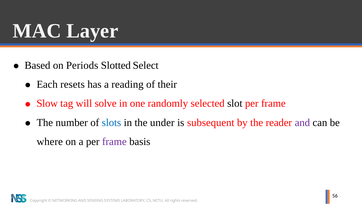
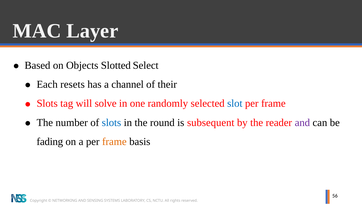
Periods: Periods -> Objects
reading: reading -> channel
Slow at (47, 103): Slow -> Slots
slot colour: black -> blue
under: under -> round
where: where -> fading
frame at (114, 141) colour: purple -> orange
